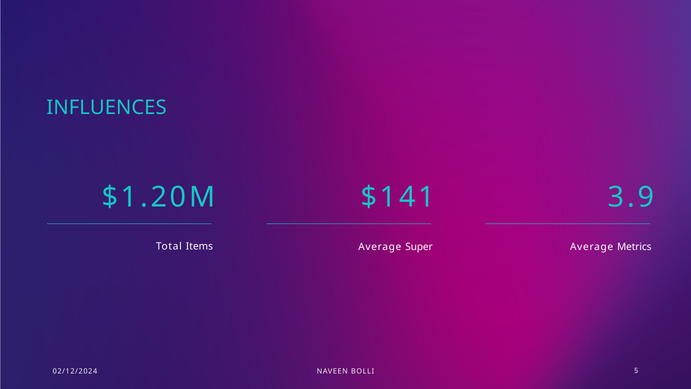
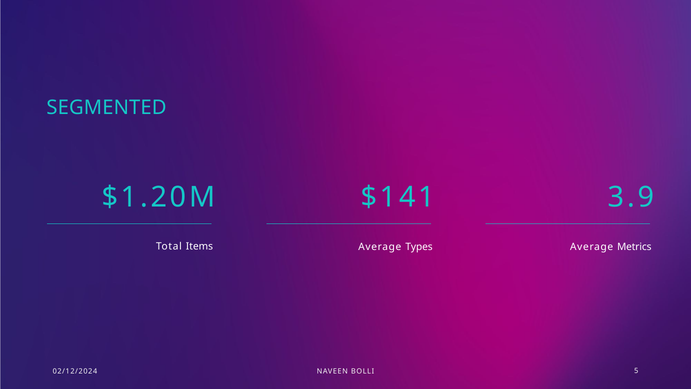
INFLUENCES: INFLUENCES -> SEGMENTED
Super: Super -> Types
